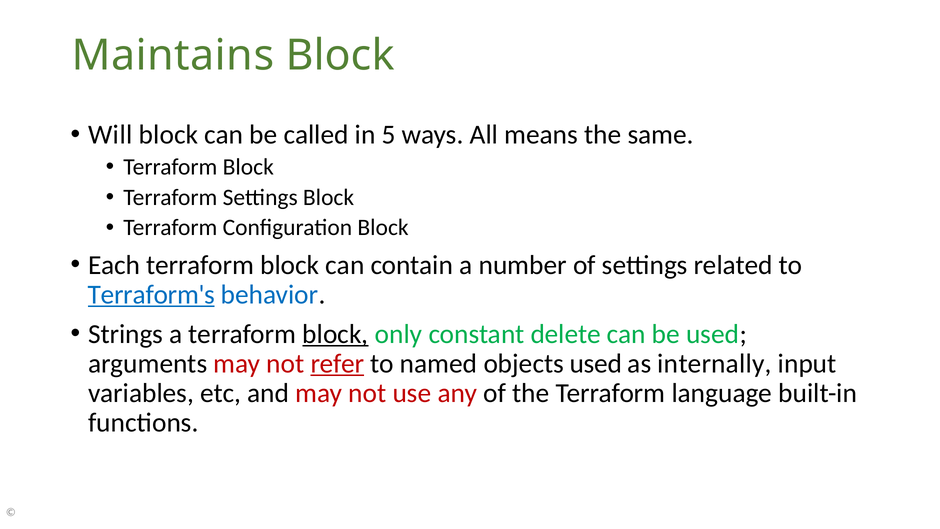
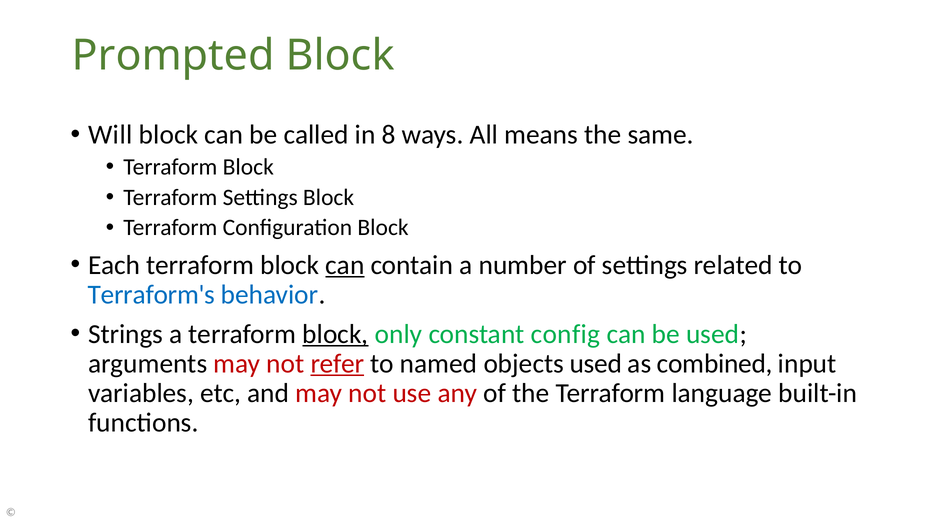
Maintains: Maintains -> Prompted
5: 5 -> 8
can at (345, 265) underline: none -> present
Terraform's underline: present -> none
delete: delete -> config
internally: internally -> combined
